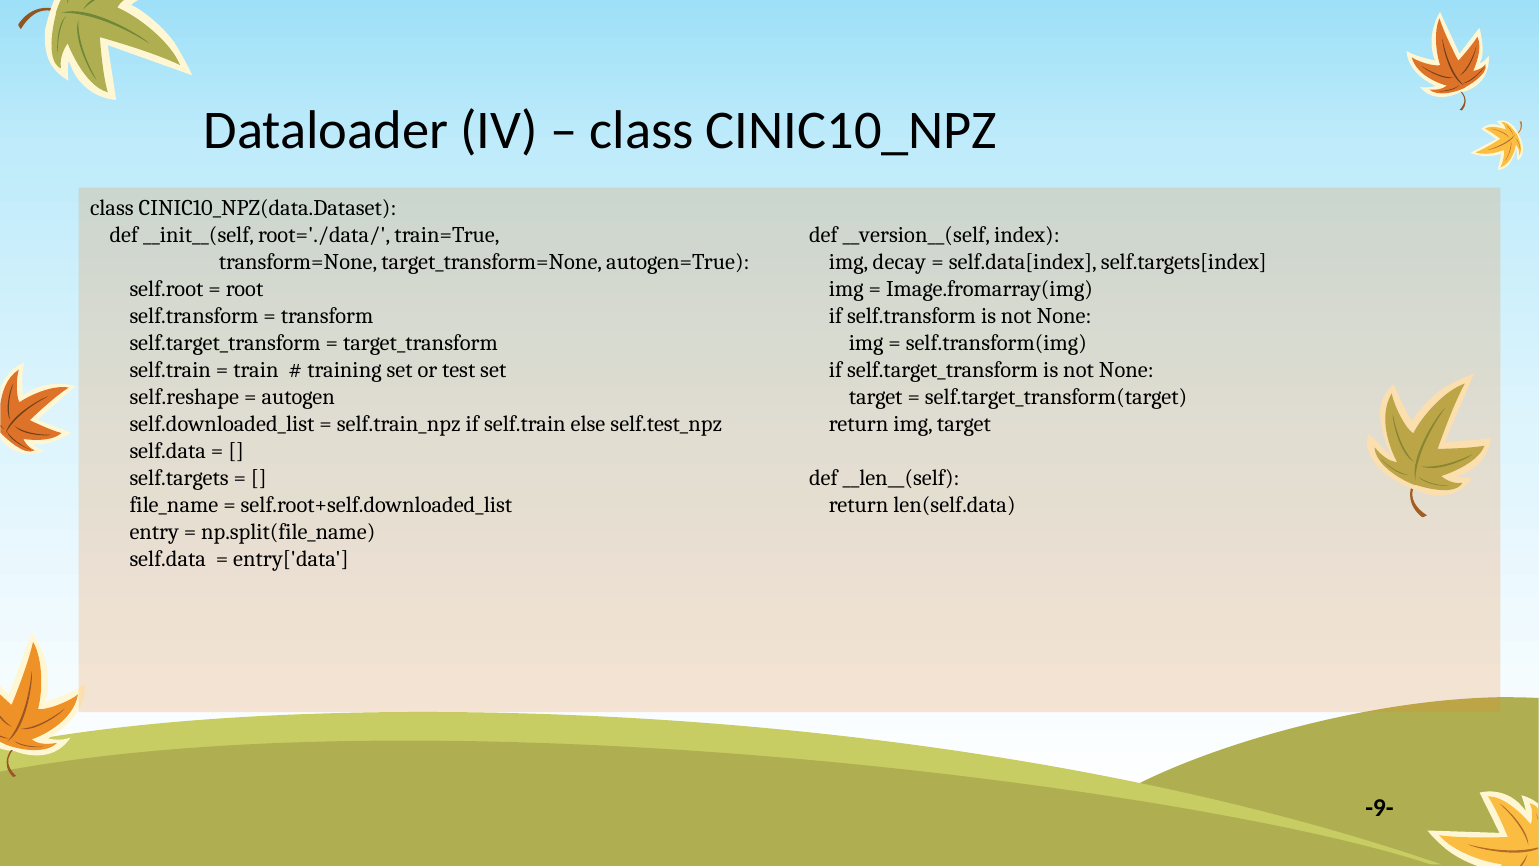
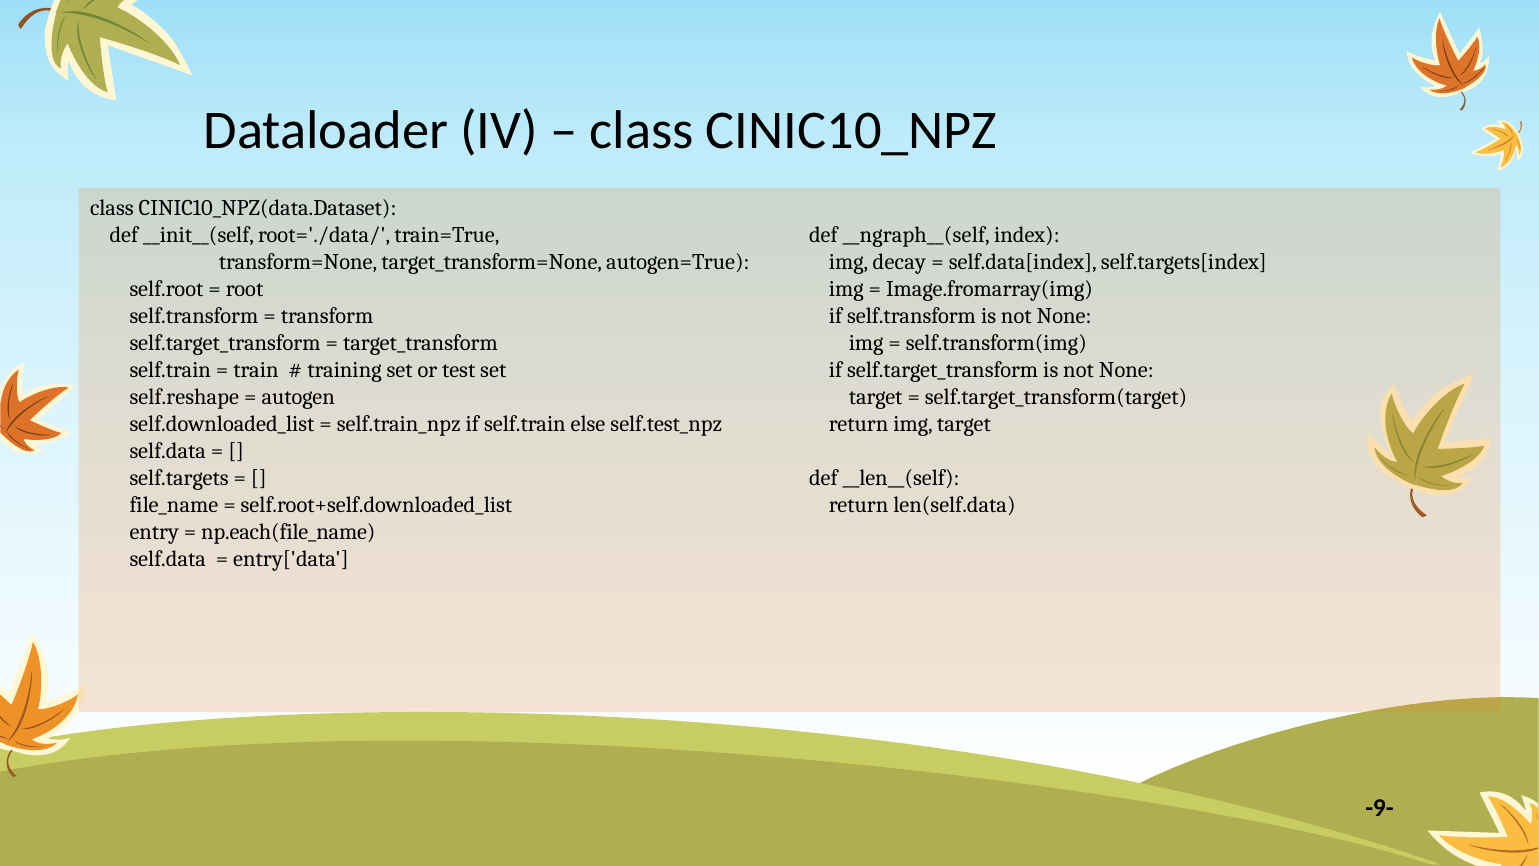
__version__(self: __version__(self -> __ngraph__(self
np.split(file_name: np.split(file_name -> np.each(file_name
